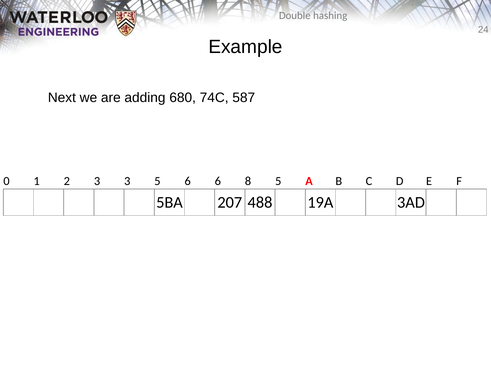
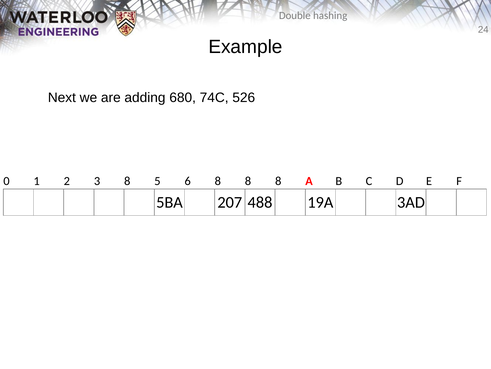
587: 587 -> 526
3 3: 3 -> 8
6 6: 6 -> 8
5 at (278, 181): 5 -> 8
